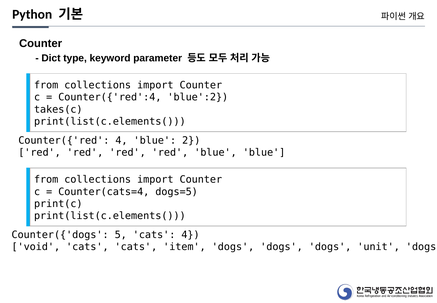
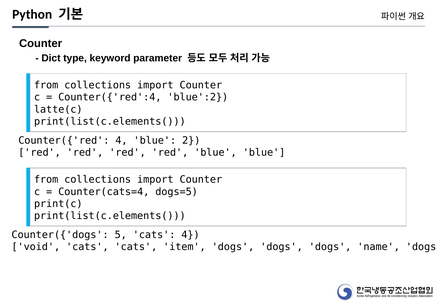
takes(c: takes(c -> latte(c
unit: unit -> name
